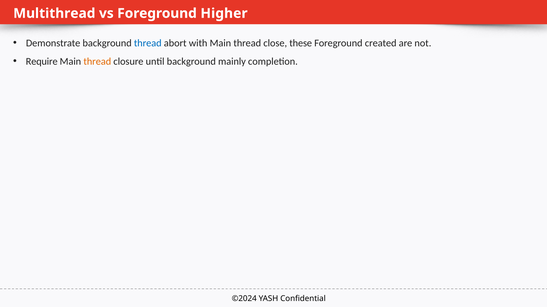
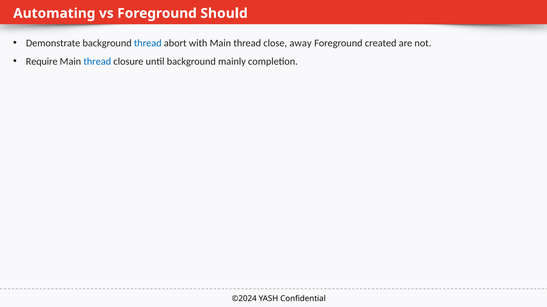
Multithread: Multithread -> Automating
Higher: Higher -> Should
these: these -> away
thread at (97, 62) colour: orange -> blue
